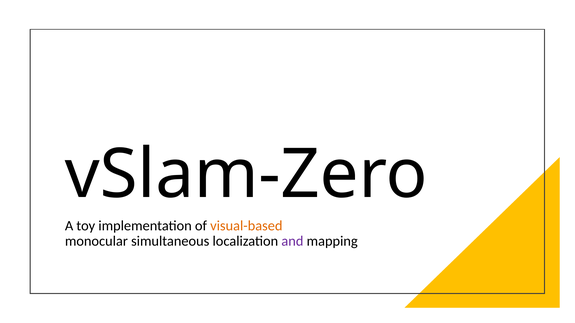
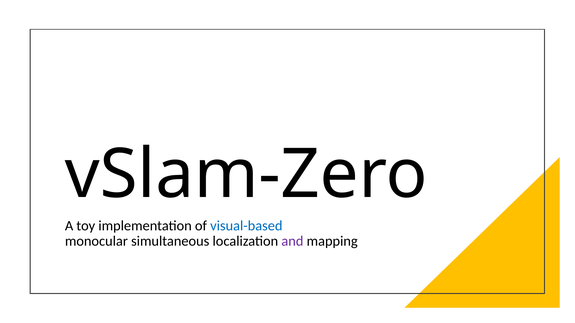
visual-based colour: orange -> blue
